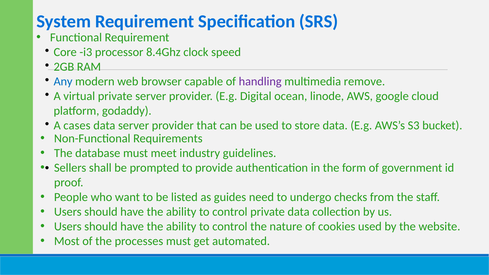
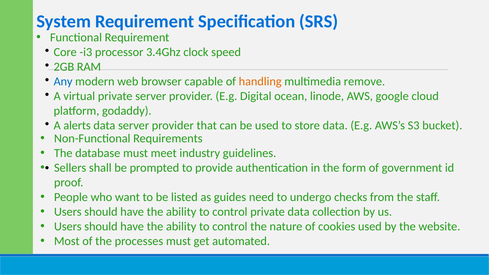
8.4Ghz: 8.4Ghz -> 3.4Ghz
handling colour: purple -> orange
cases: cases -> alerts
